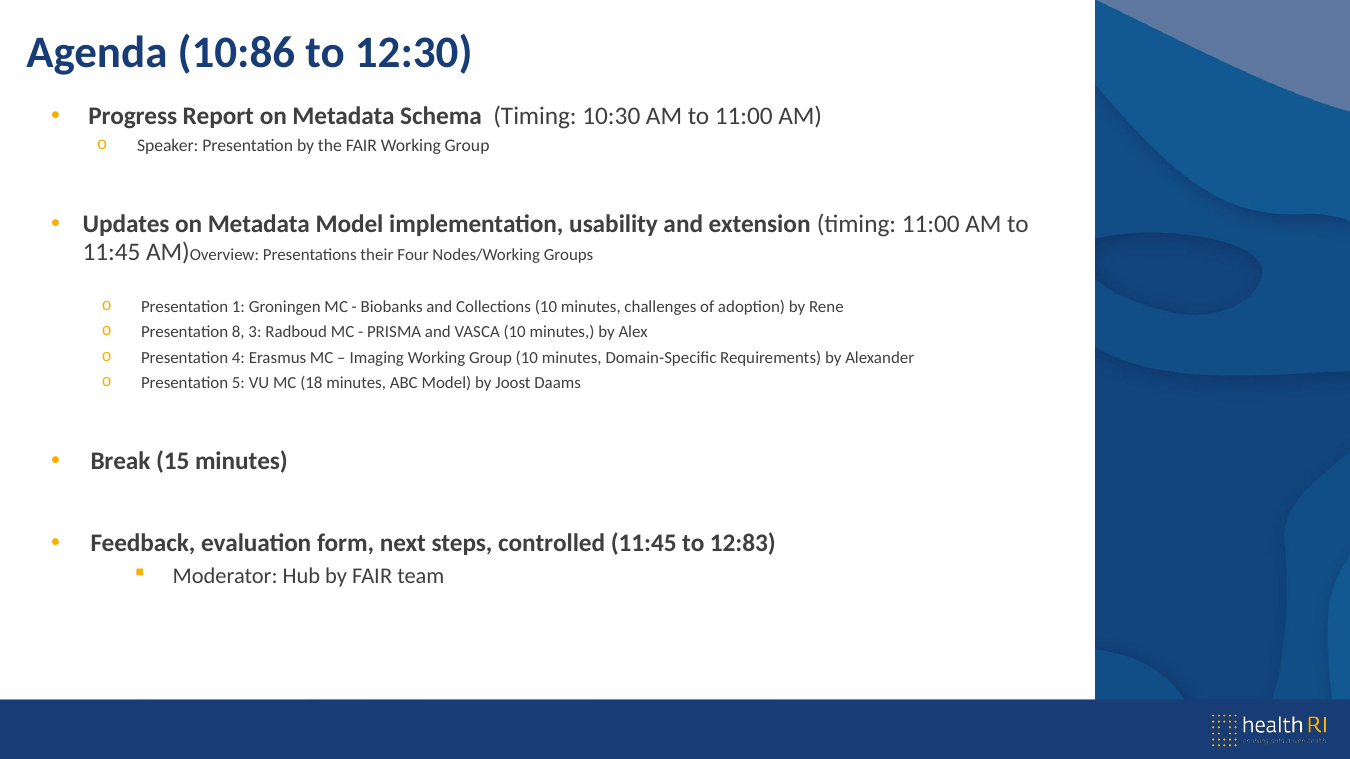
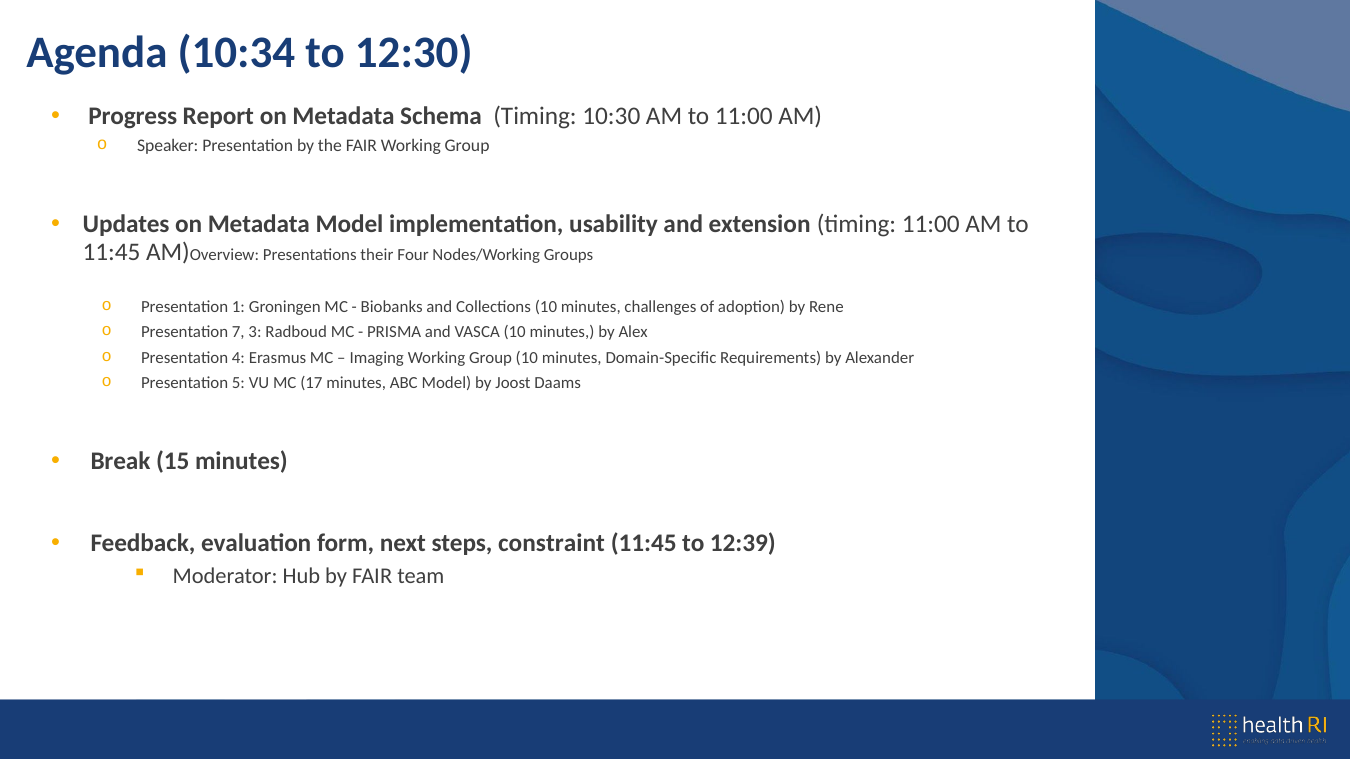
10:86: 10:86 -> 10:34
8: 8 -> 7
18: 18 -> 17
controlled: controlled -> constraint
12:83: 12:83 -> 12:39
